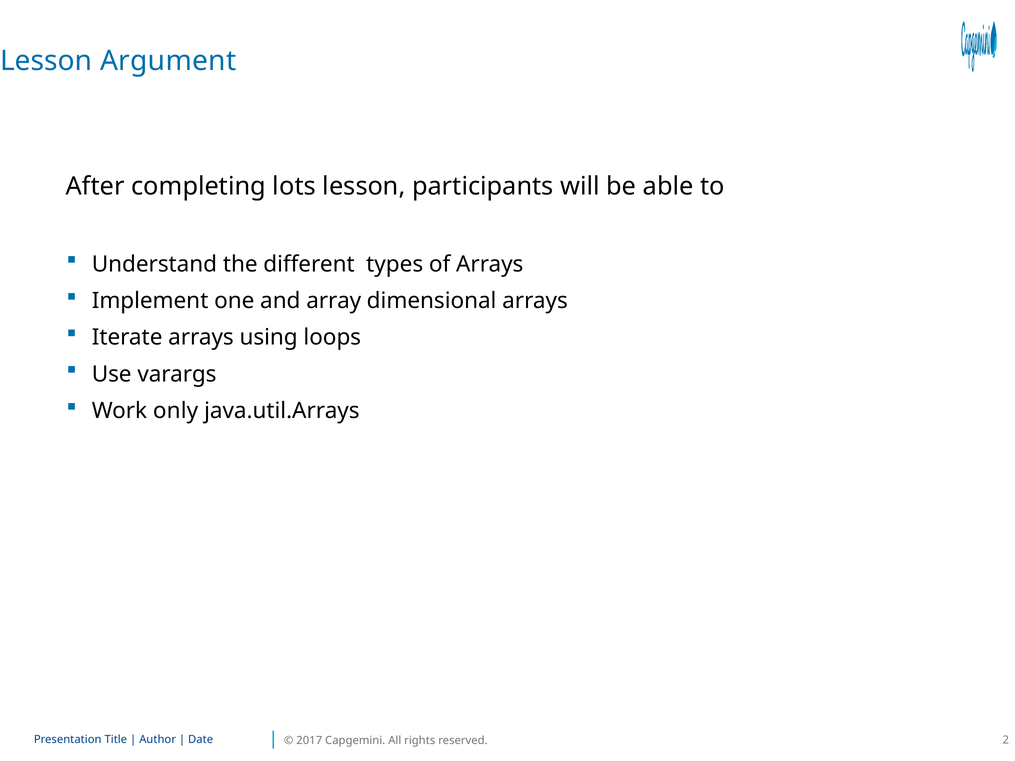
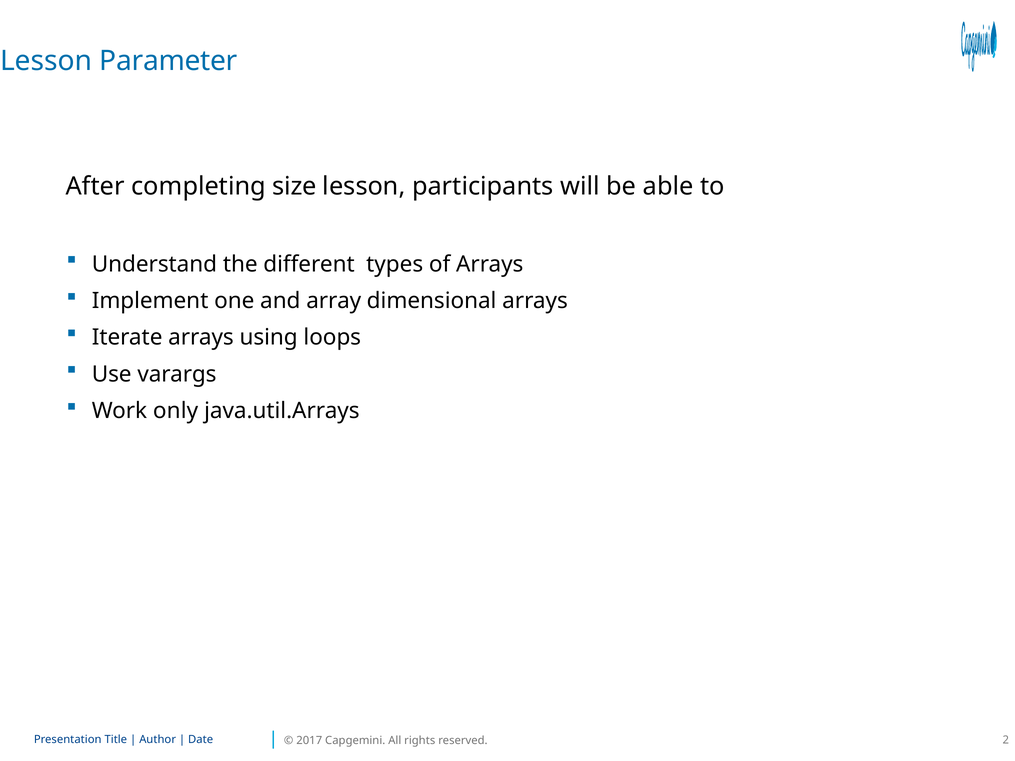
Argument: Argument -> Parameter
lots: lots -> size
